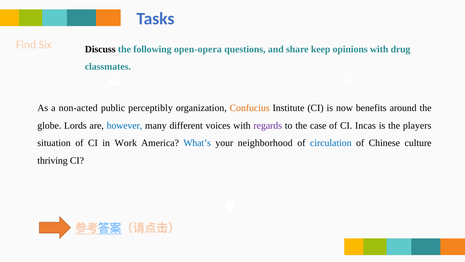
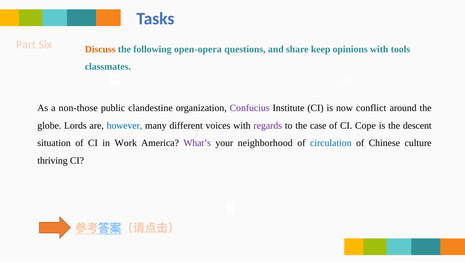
Find: Find -> Part
Discuss colour: black -> orange
drug: drug -> tools
non-acted: non-acted -> non-those
perceptibly: perceptibly -> clandestine
Confucius colour: orange -> purple
benefits: benefits -> conflict
Incas: Incas -> Cope
players: players -> descent
What’s colour: blue -> purple
